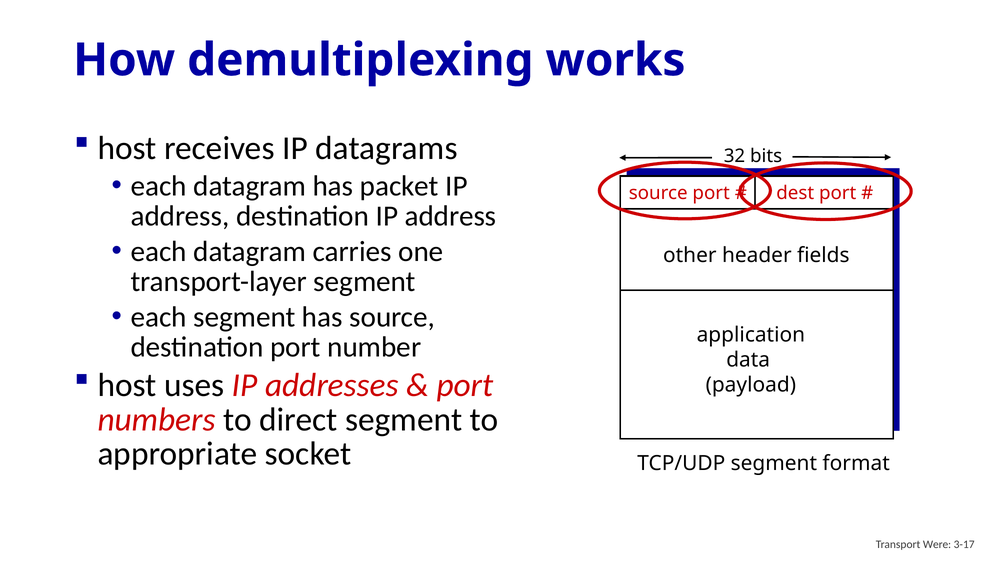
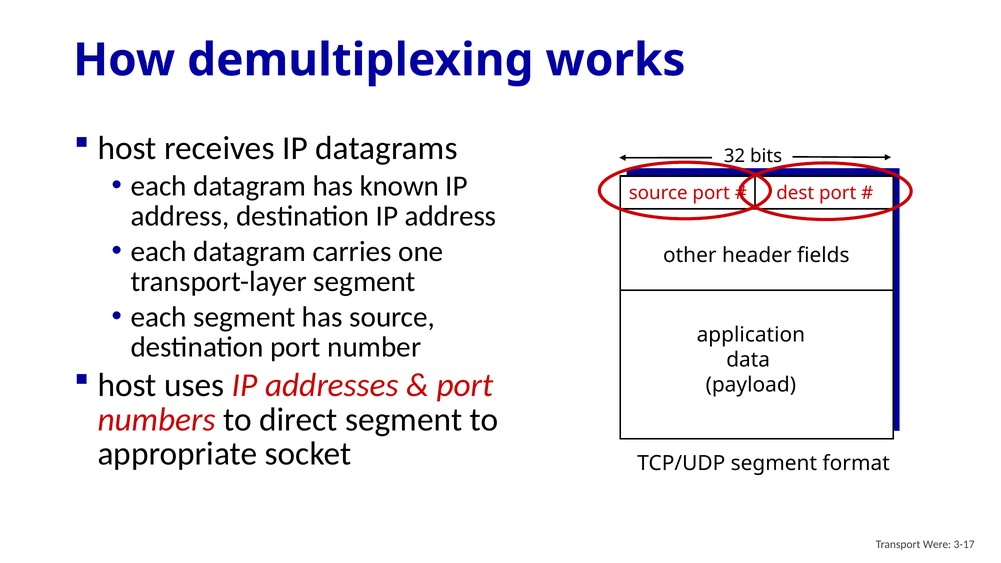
packet: packet -> known
